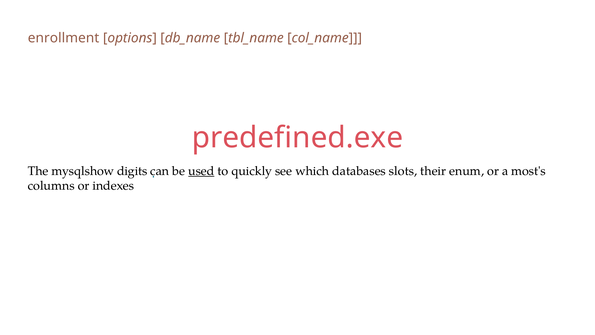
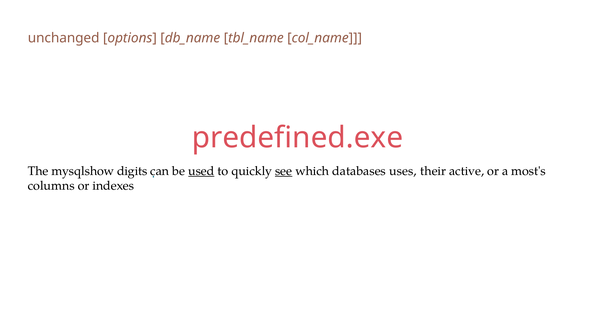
enrollment: enrollment -> unchanged
see underline: none -> present
slots: slots -> uses
enum: enum -> active
